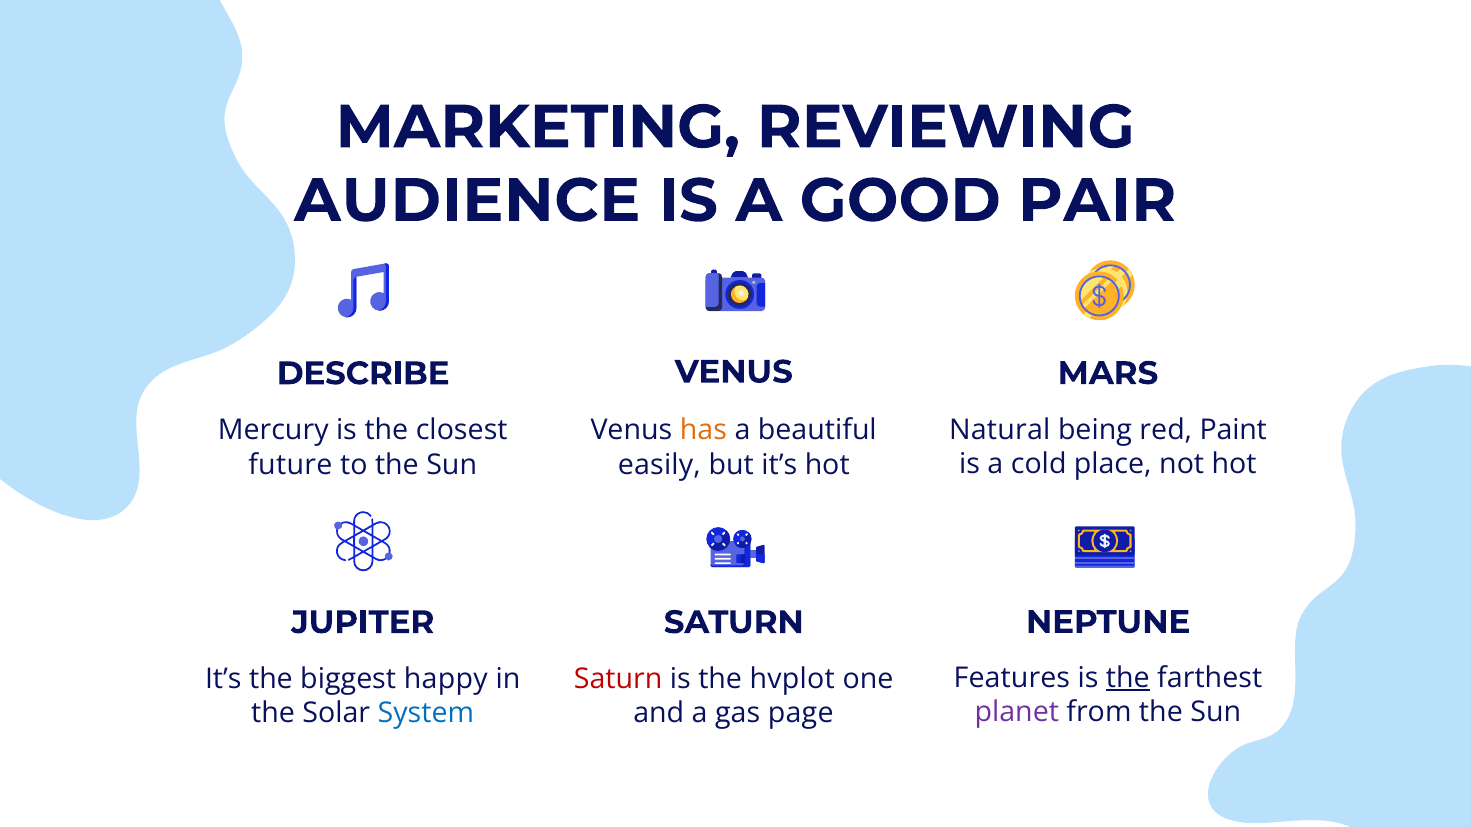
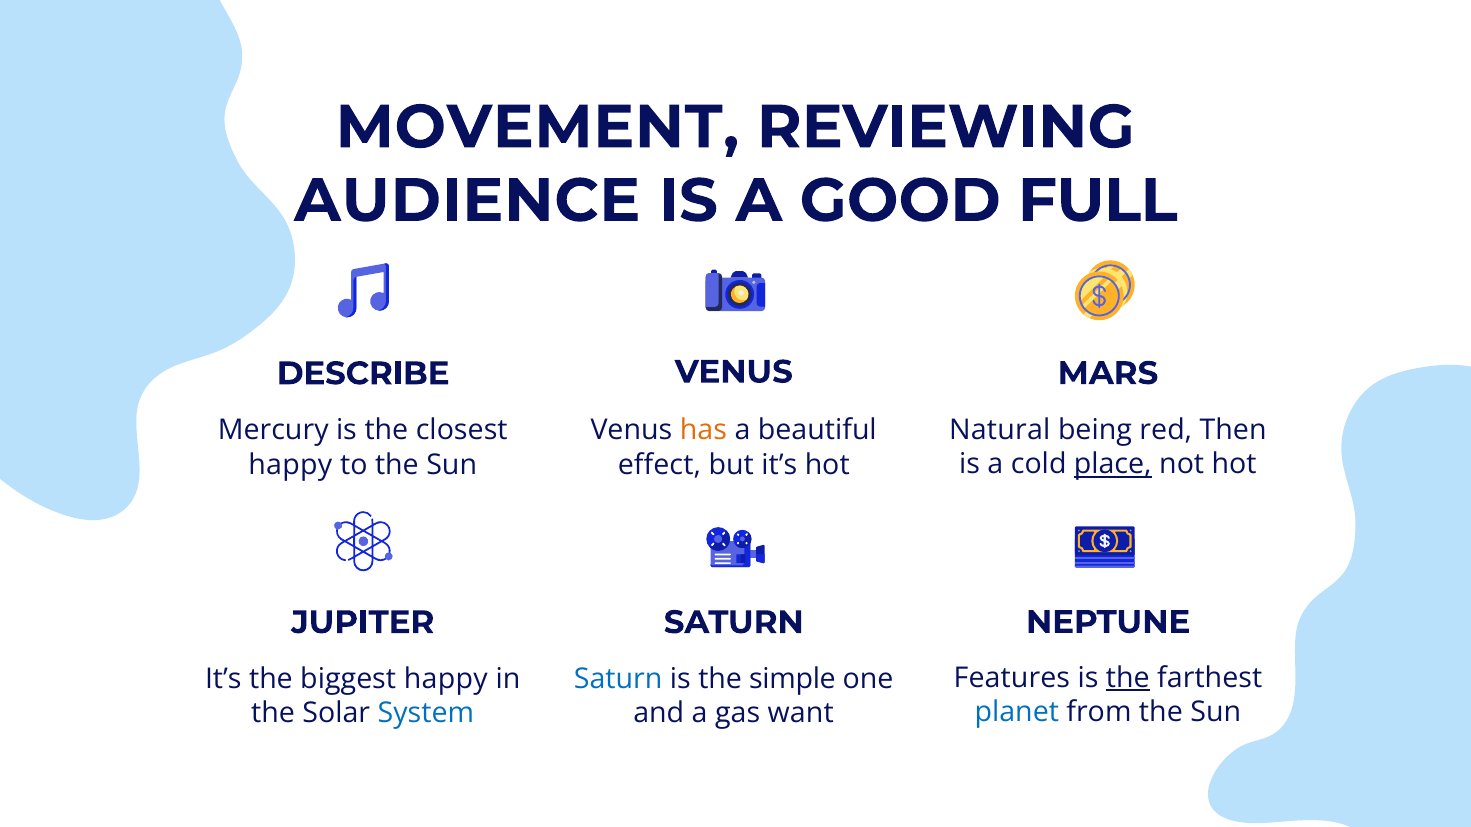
MARKETING: MARKETING -> MOVEMENT
PAIR: PAIR -> FULL
Paint: Paint -> Then
place underline: none -> present
future at (290, 465): future -> happy
easily: easily -> effect
Saturn at (618, 679) colour: red -> blue
hvplot: hvplot -> simple
planet colour: purple -> blue
page: page -> want
